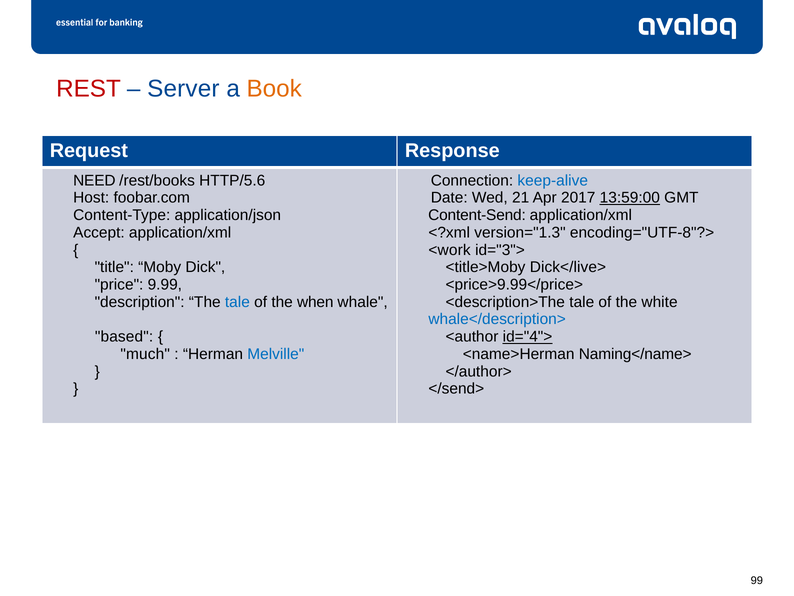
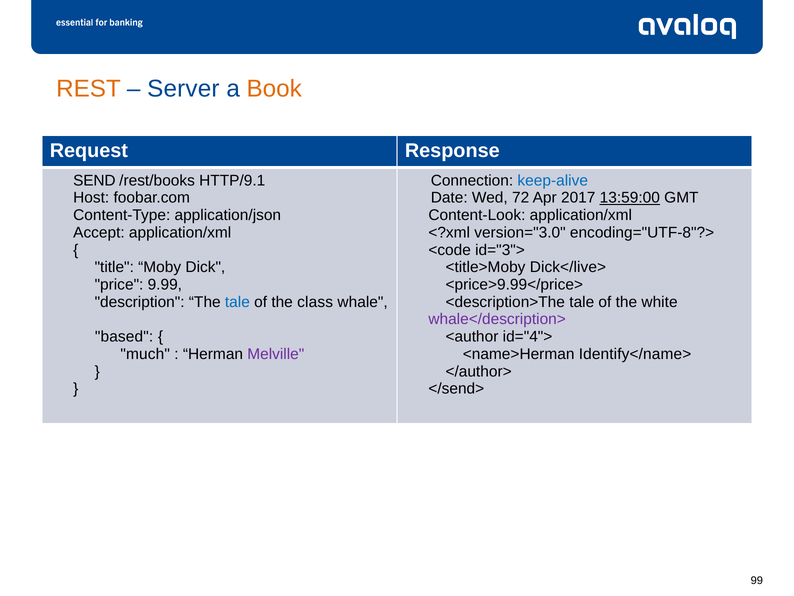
REST colour: red -> orange
NEED: NEED -> SEND
HTTP/5.6: HTTP/5.6 -> HTTP/9.1
21: 21 -> 72
Content-Send: Content-Send -> Content-Look
version="1.3: version="1.3 -> version="3.0
<work: <work -> <code
when: when -> class
whale</description> colour: blue -> purple
id="4"> underline: present -> none
Melville at (276, 354) colour: blue -> purple
Naming</name>: Naming</name> -> Identify</name>
